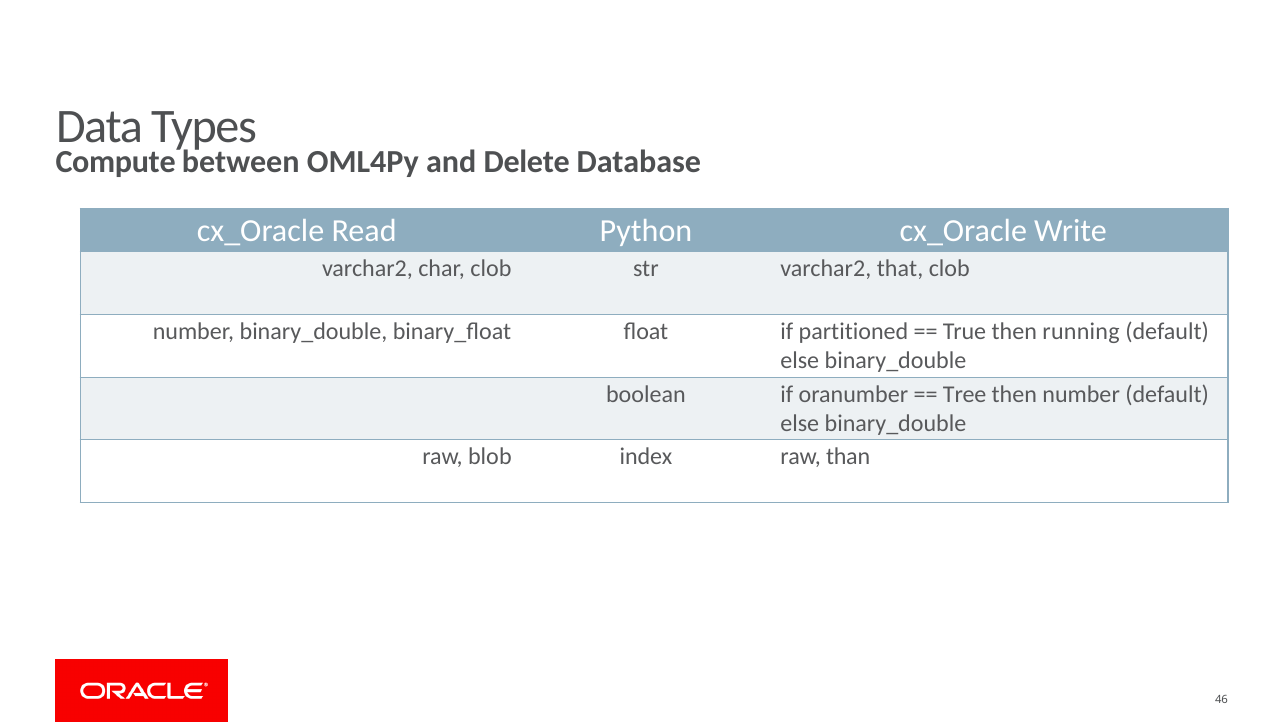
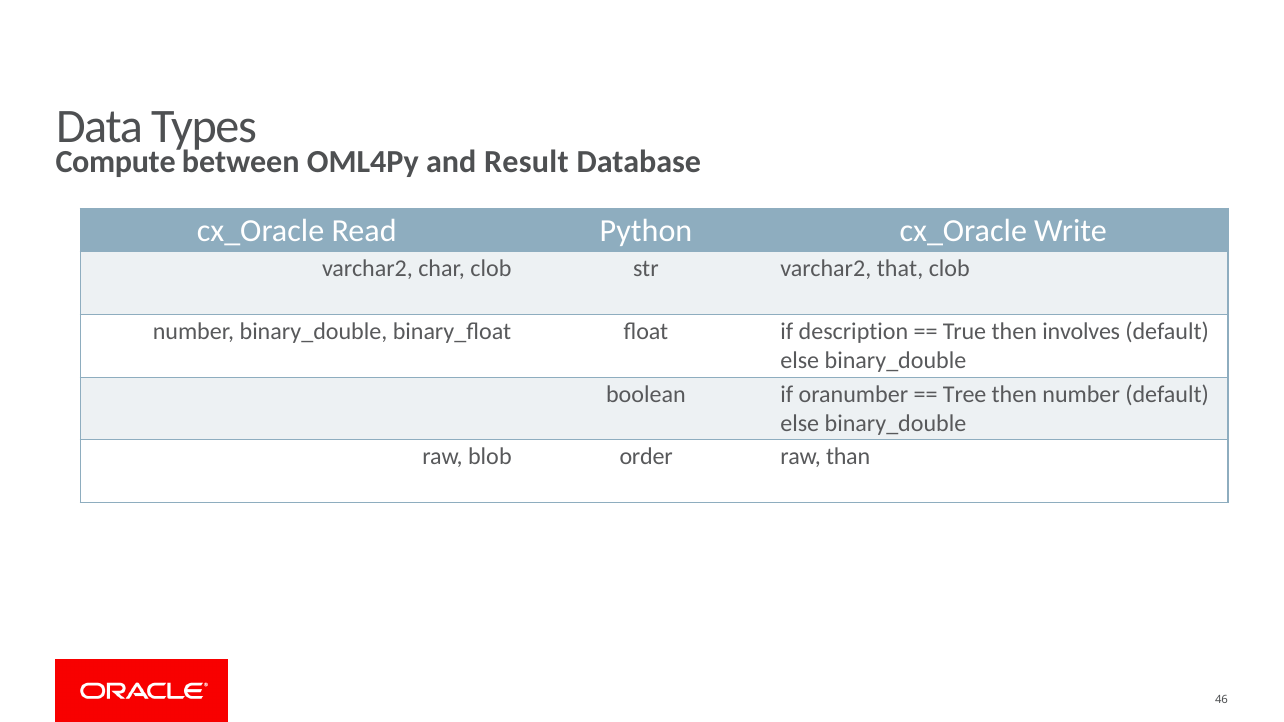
Delete: Delete -> Result
partitioned: partitioned -> description
running: running -> involves
index: index -> order
